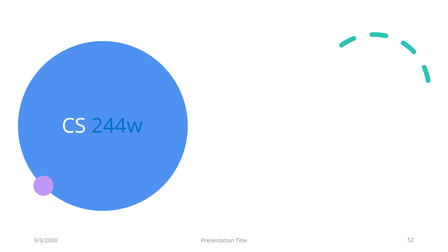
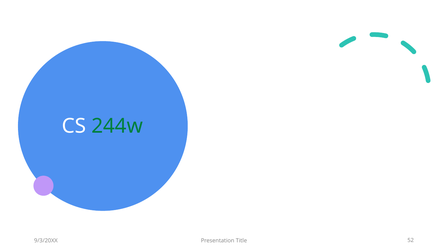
244w colour: blue -> green
